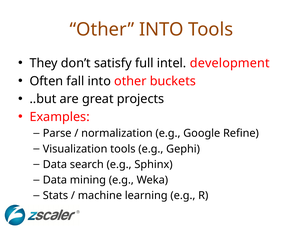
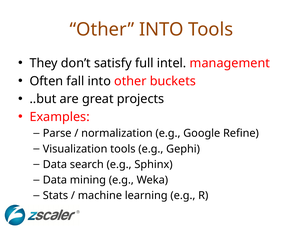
development: development -> management
